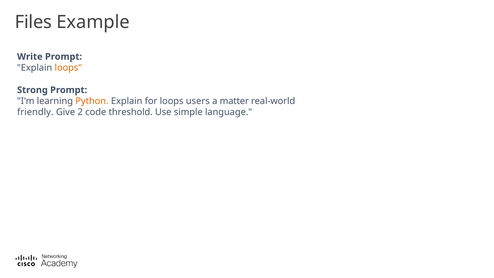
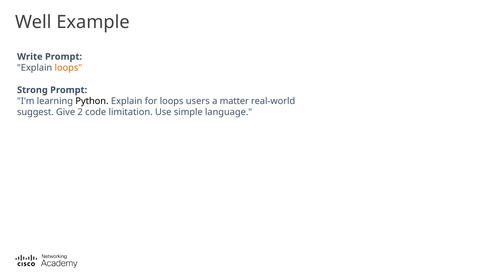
Files: Files -> Well
Python colour: orange -> black
friendly: friendly -> suggest
threshold: threshold -> limitation
